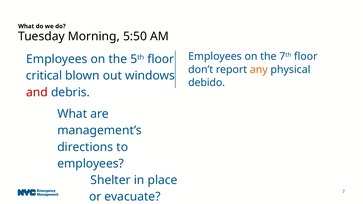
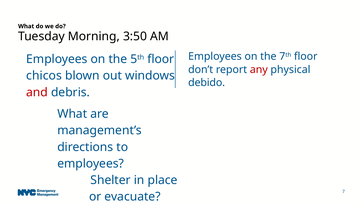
5:50: 5:50 -> 3:50
any colour: orange -> red
critical: critical -> chicos
